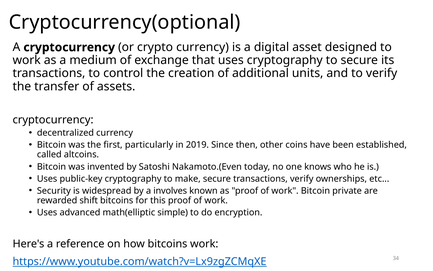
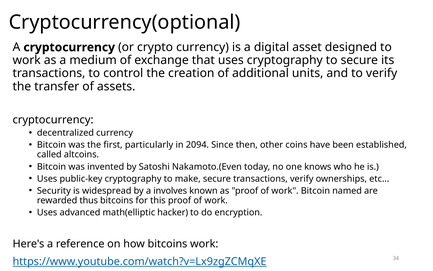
2019: 2019 -> 2094
private: private -> named
shift: shift -> thus
simple: simple -> hacker
